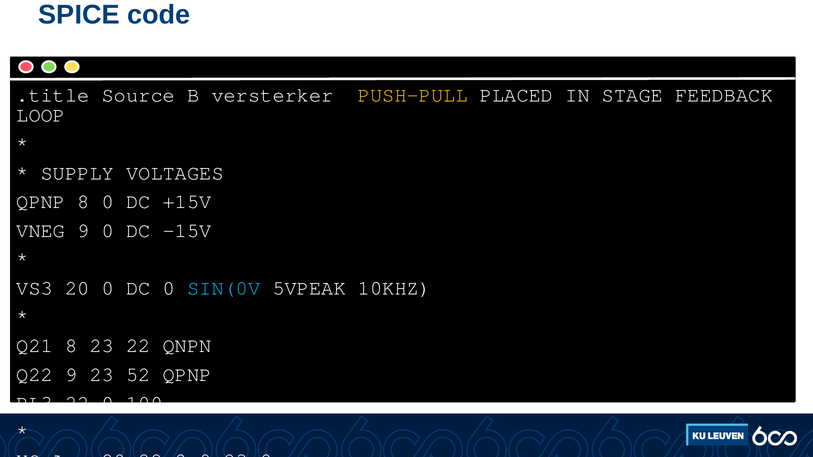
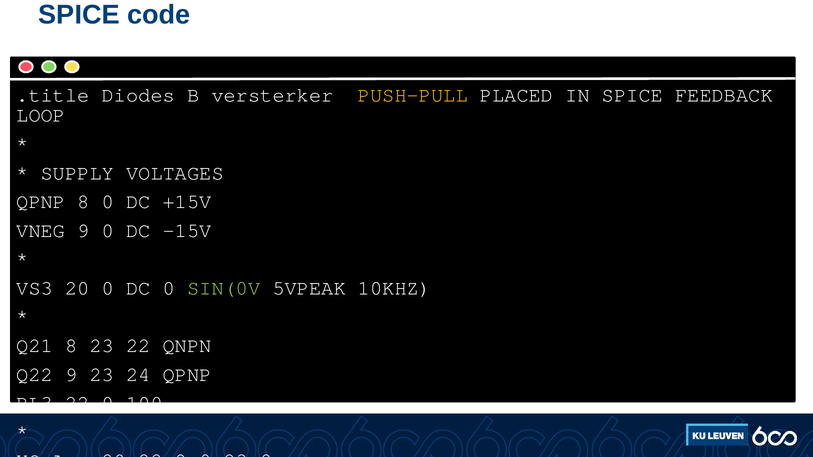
Source: Source -> Diodes
IN STAGE: STAGE -> SPICE
SIN(0V colour: light blue -> light green
52: 52 -> 24
